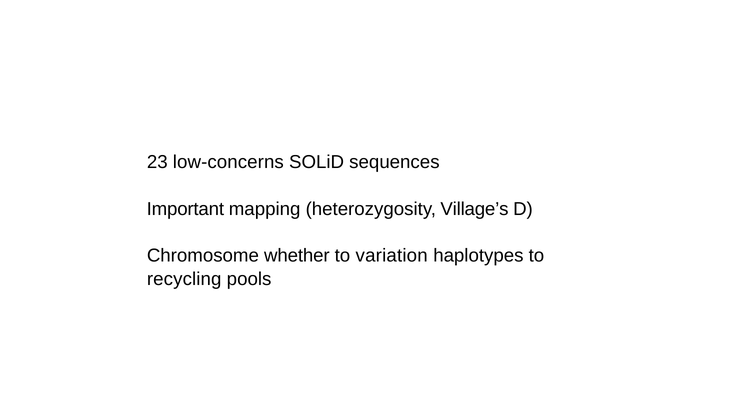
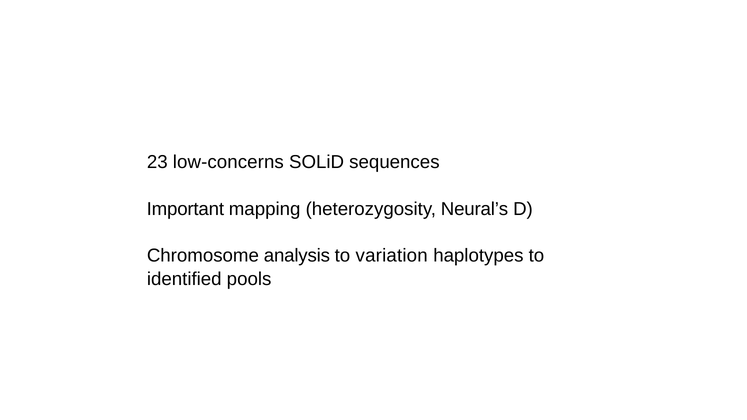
Village’s: Village’s -> Neural’s
whether: whether -> analysis
recycling: recycling -> identified
